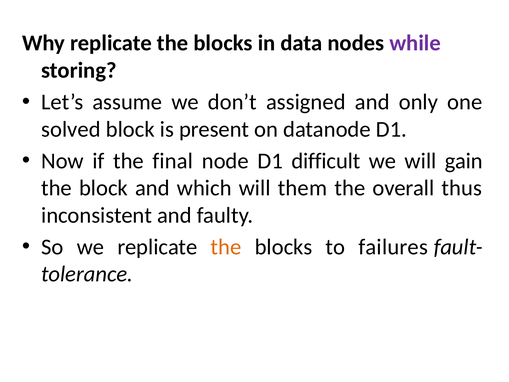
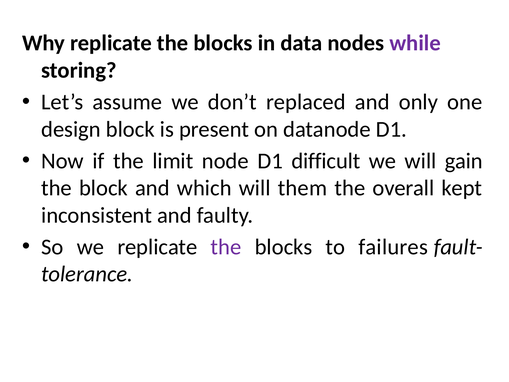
assigned: assigned -> replaced
solved: solved -> design
final: final -> limit
thus: thus -> kept
the at (226, 247) colour: orange -> purple
